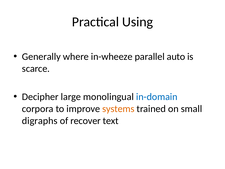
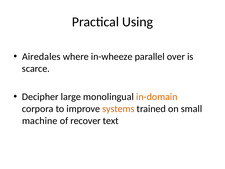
Generally: Generally -> Airedales
auto: auto -> over
in-domain colour: blue -> orange
digraphs: digraphs -> machine
